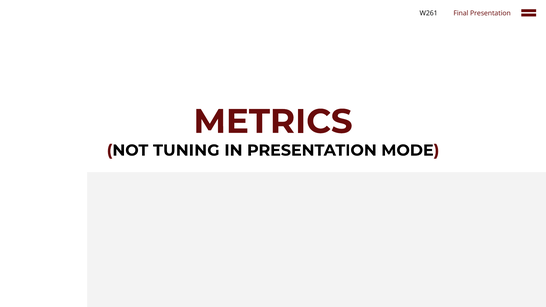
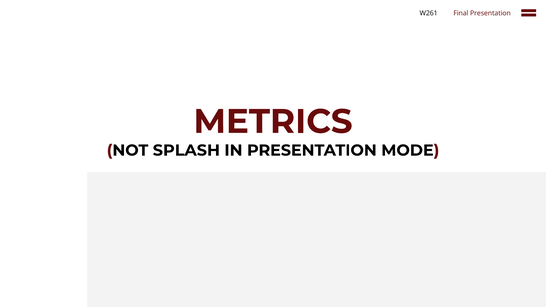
TUNING: TUNING -> SPLASH
